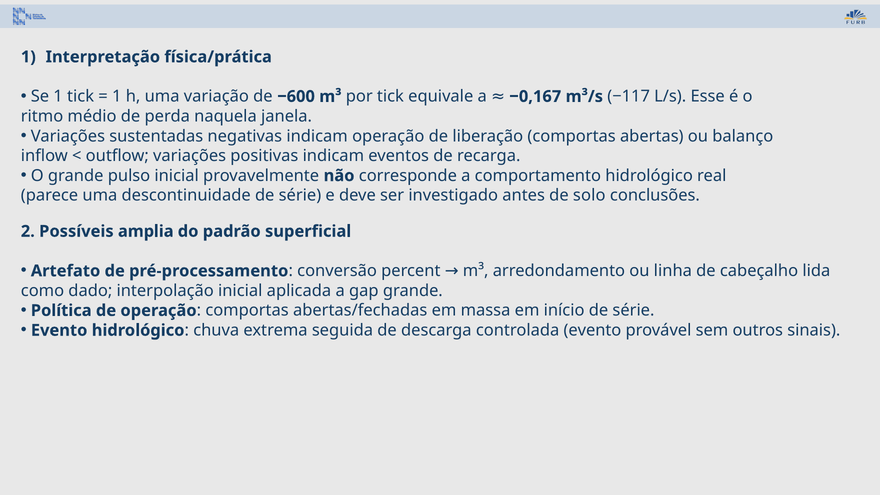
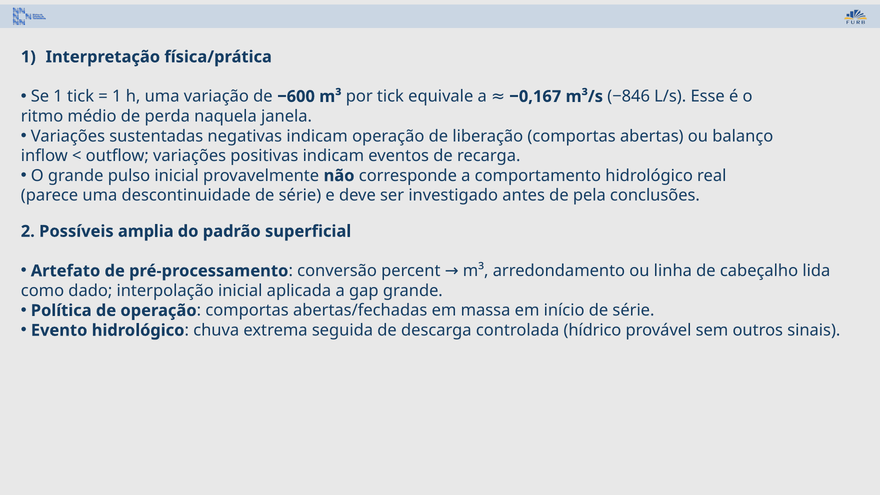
−117: −117 -> −846
solo: solo -> pela
controlada evento: evento -> hídrico
